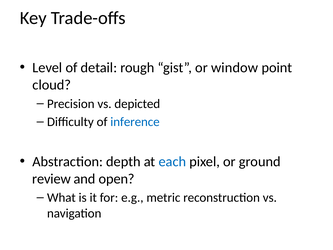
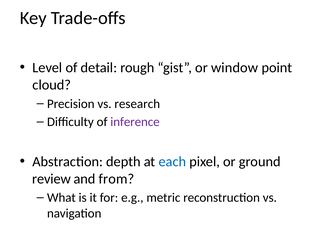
depicted: depicted -> research
inference colour: blue -> purple
open: open -> from
